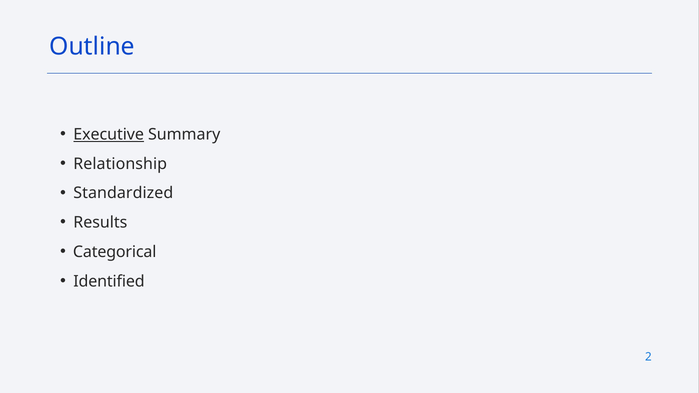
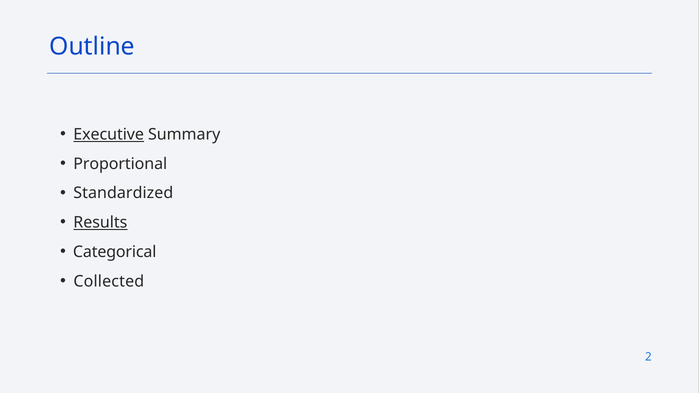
Relationship: Relationship -> Proportional
Results underline: none -> present
Identified: Identified -> Collected
